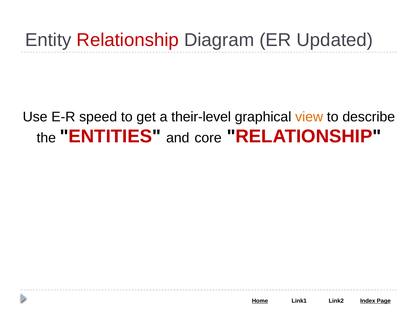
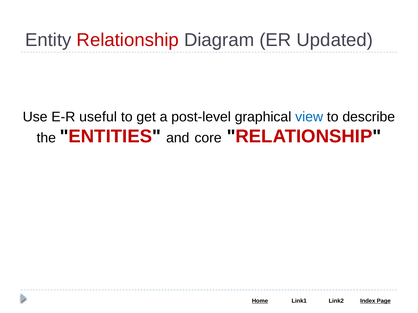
speed: speed -> useful
their-level: their-level -> post-level
view colour: orange -> blue
